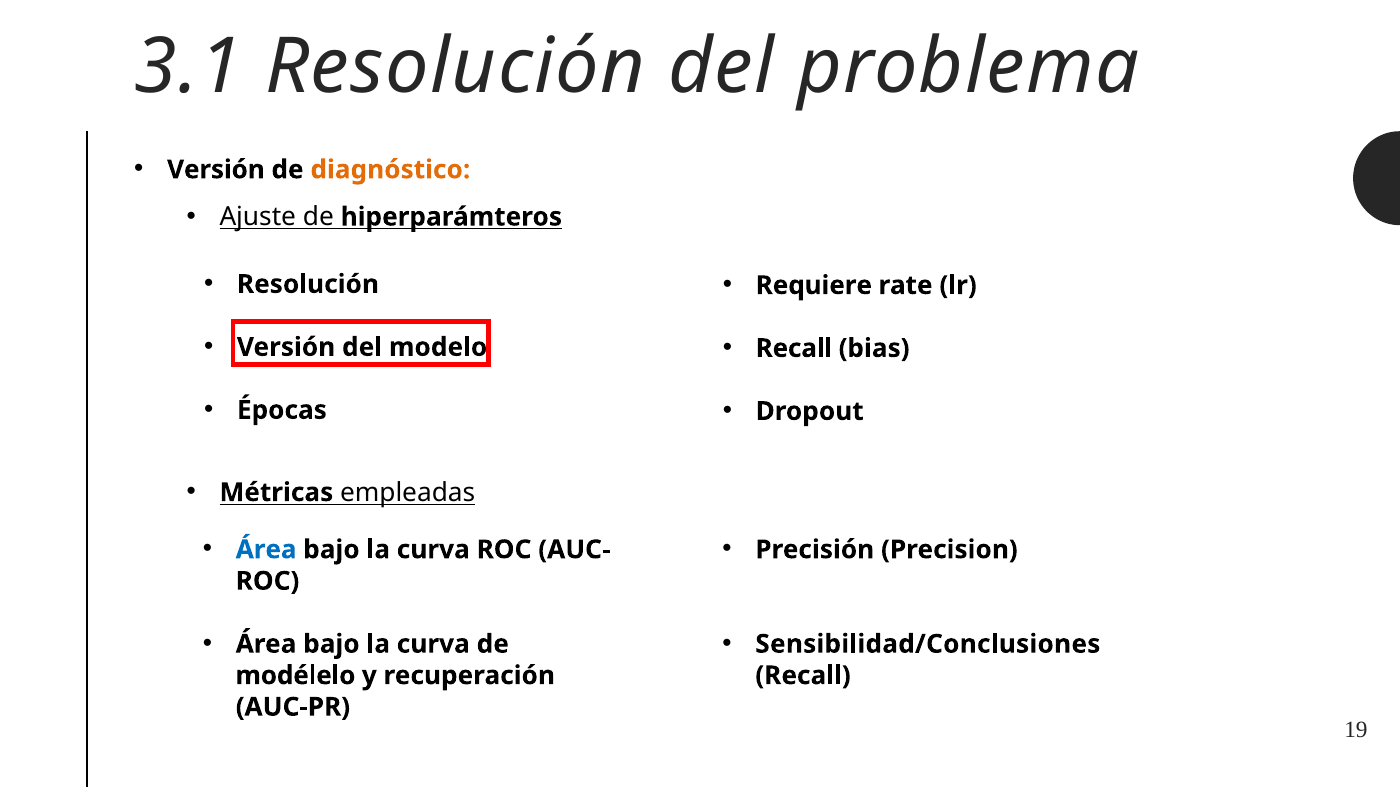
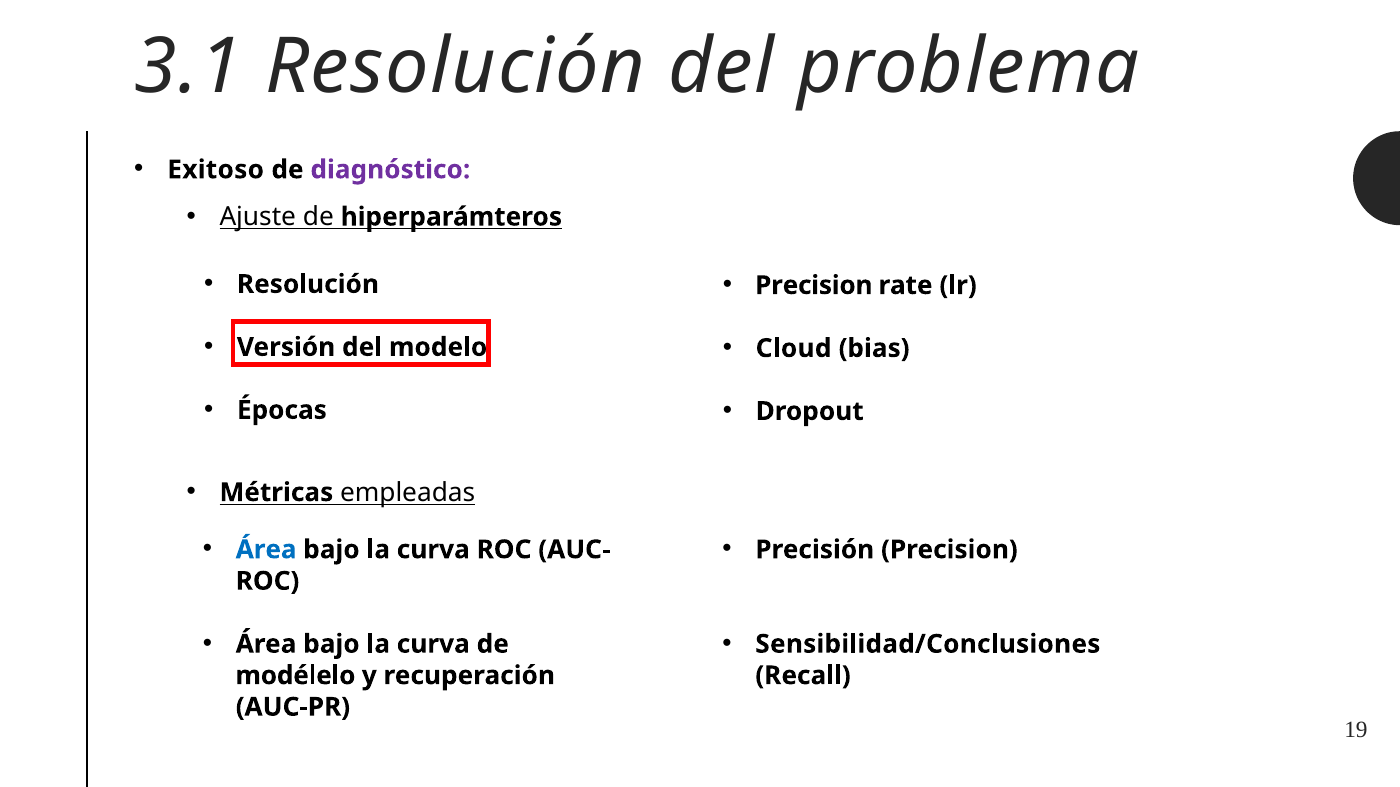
Versión at (216, 170): Versión -> Exitoso
diagnóstico colour: orange -> purple
Requiere at (814, 286): Requiere -> Precision
Recall at (794, 349): Recall -> Cloud
